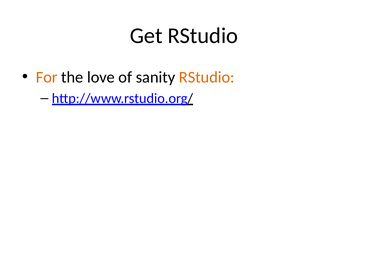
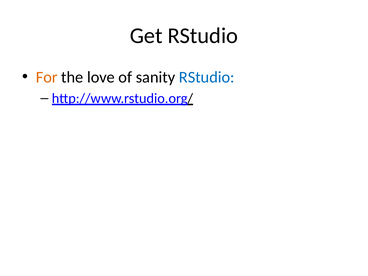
RStudio at (207, 77) colour: orange -> blue
